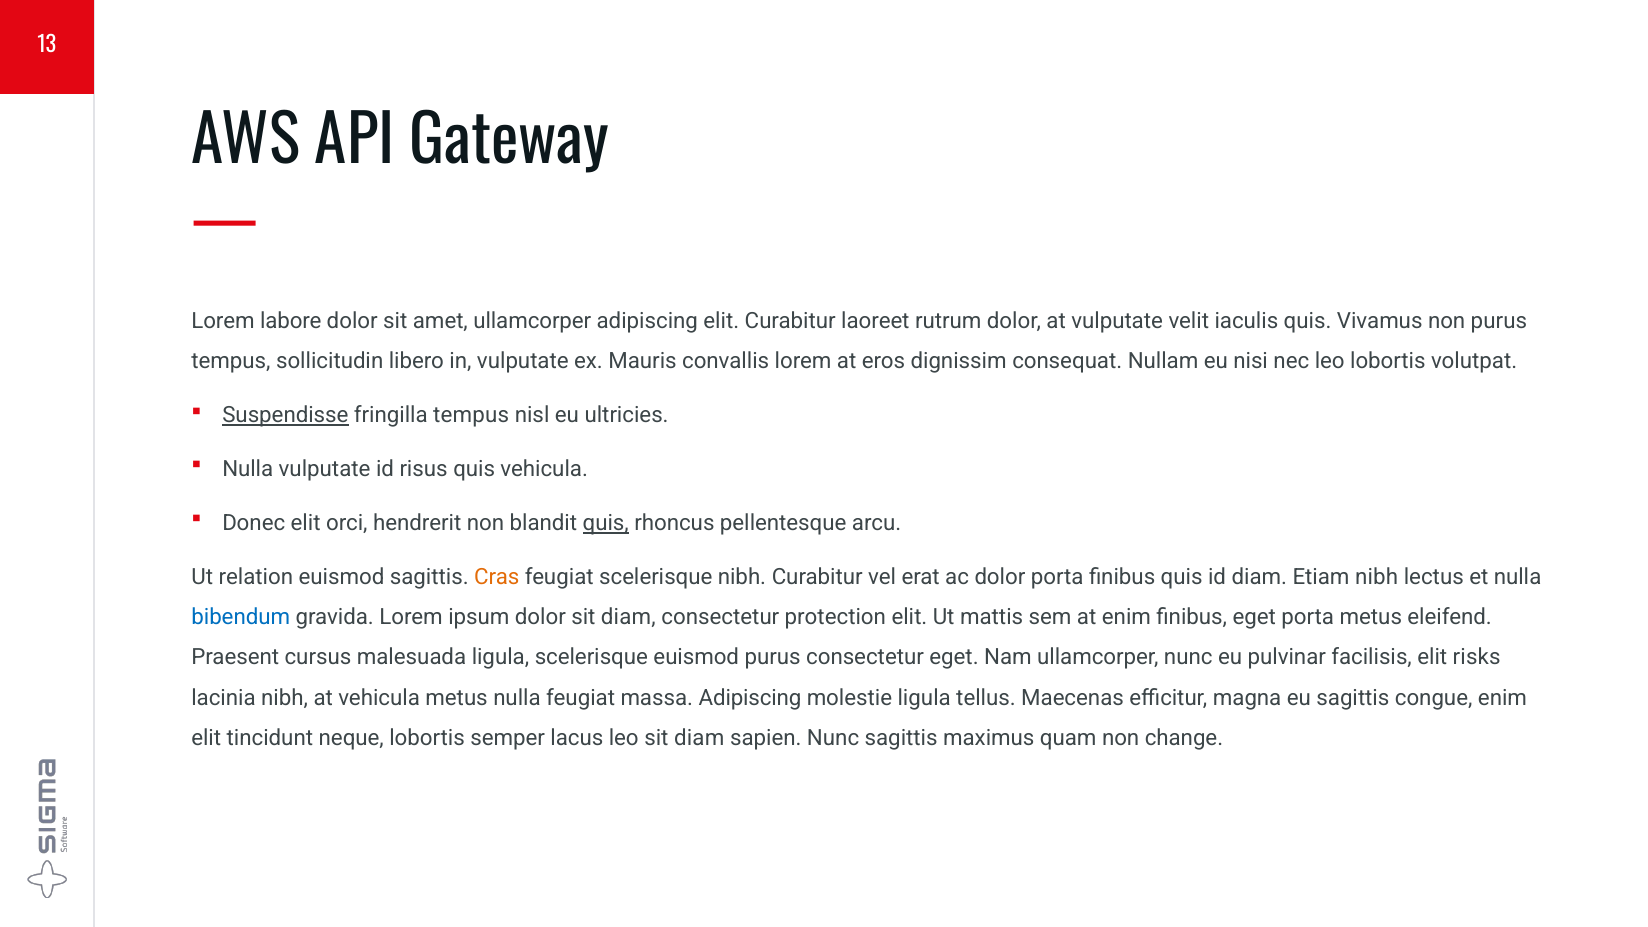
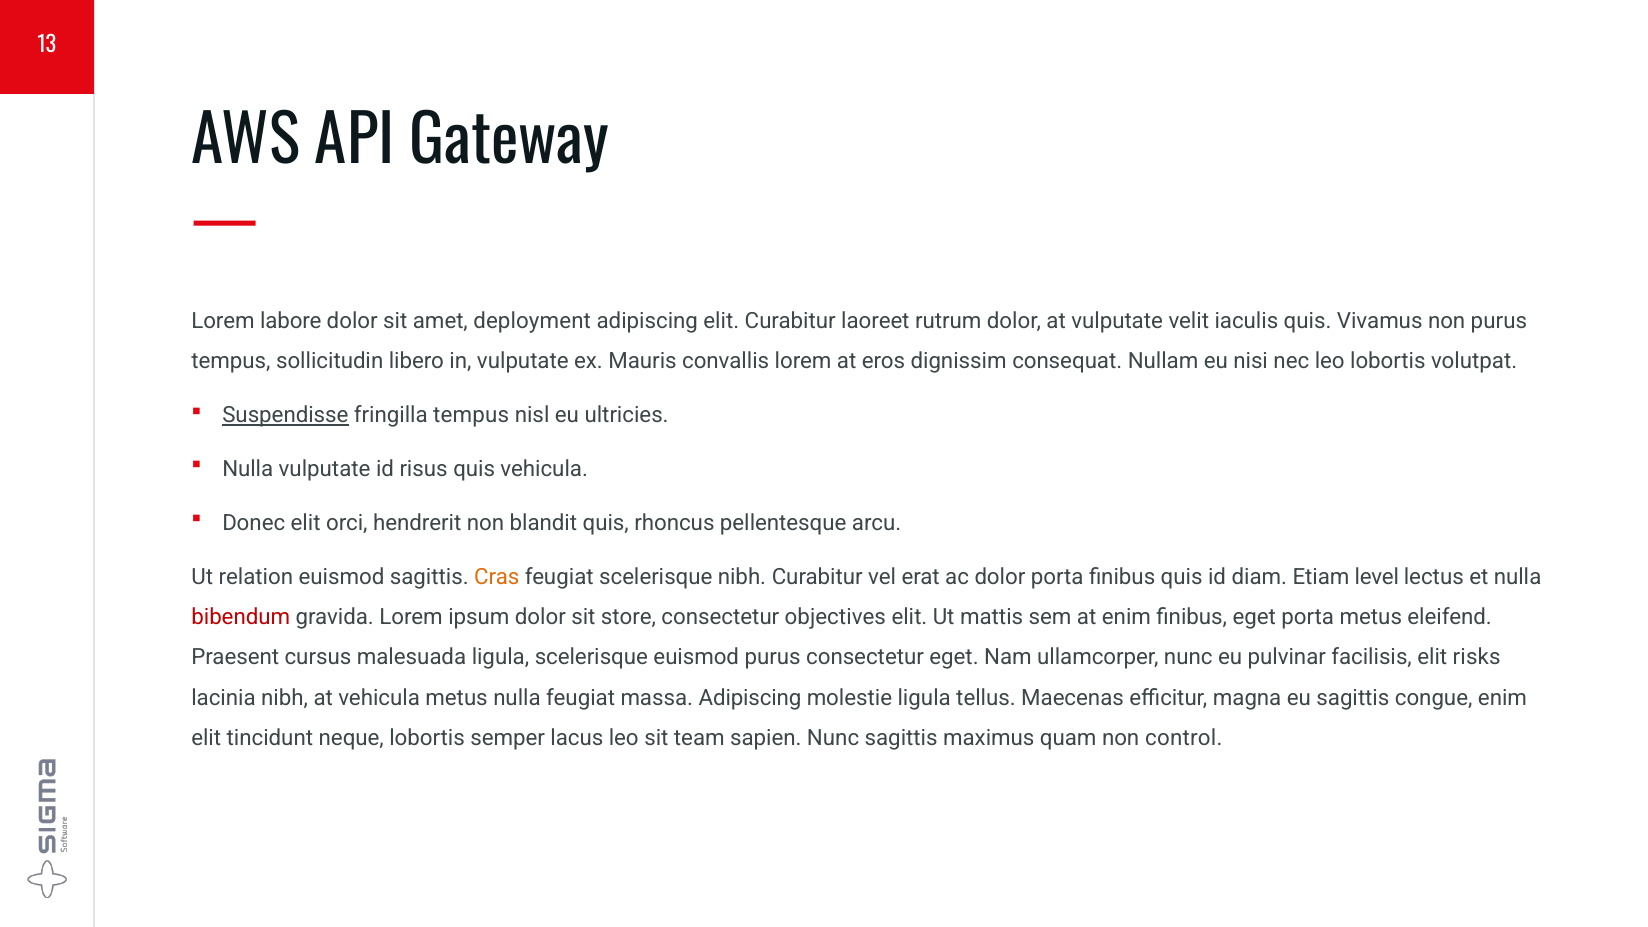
amet ullamcorper: ullamcorper -> deployment
quis at (606, 523) underline: present -> none
Etiam nibh: nibh -> level
bibendum colour: blue -> red
dolor sit diam: diam -> store
protection: protection -> objectives
leo sit diam: diam -> team
change: change -> control
